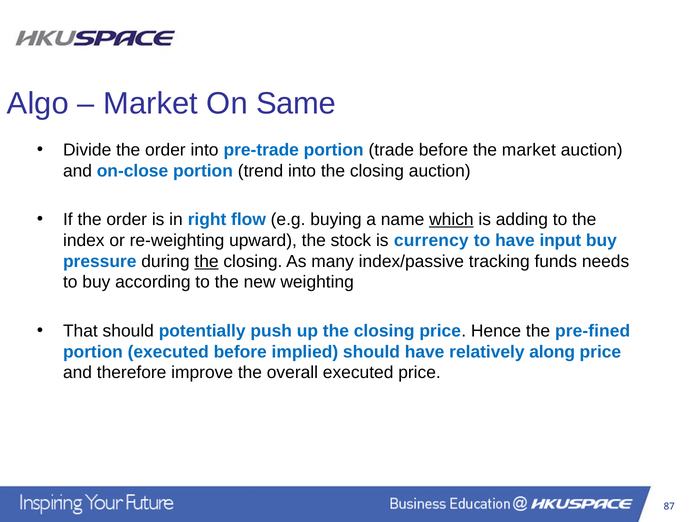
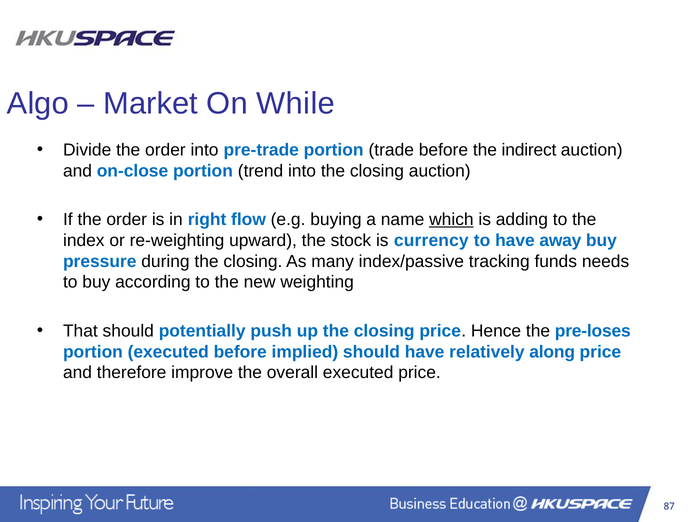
Same: Same -> While
the market: market -> indirect
input: input -> away
the at (207, 261) underline: present -> none
pre-fined: pre-fined -> pre-loses
